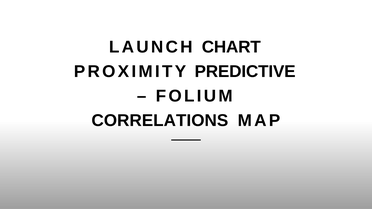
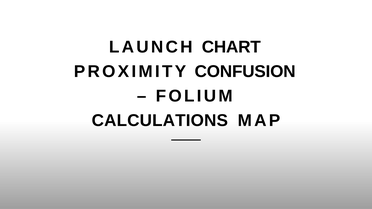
PREDICTIVE: PREDICTIVE -> CONFUSION
CORRELATIONS: CORRELATIONS -> CALCULATIONS
